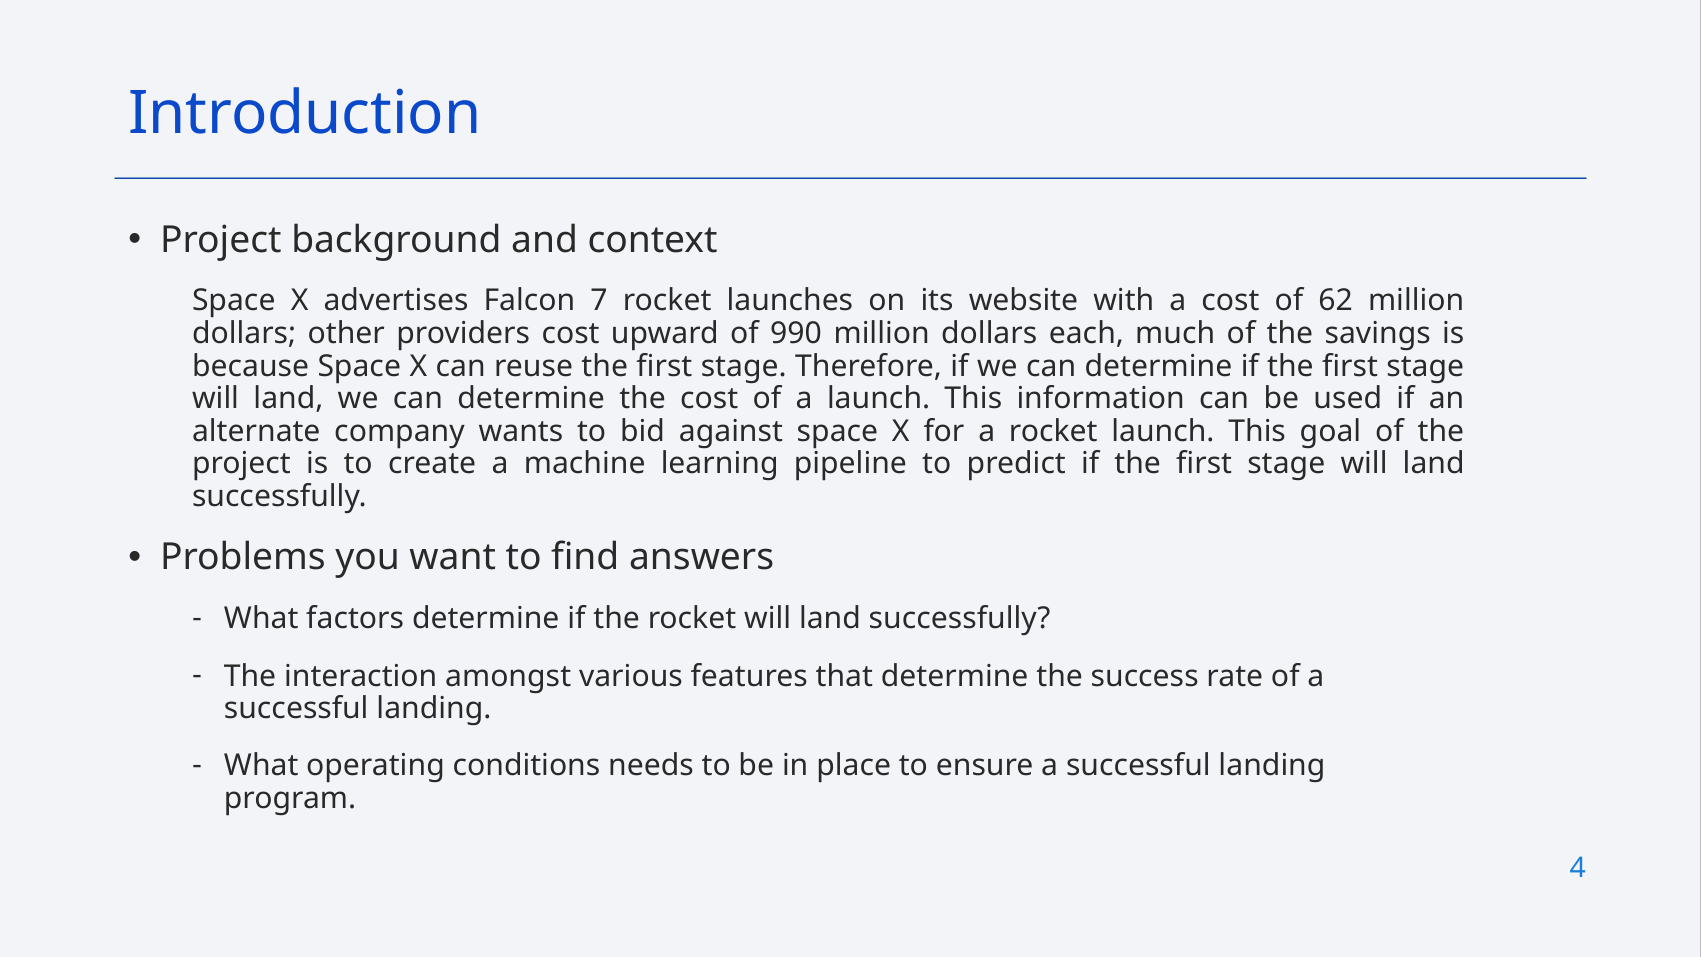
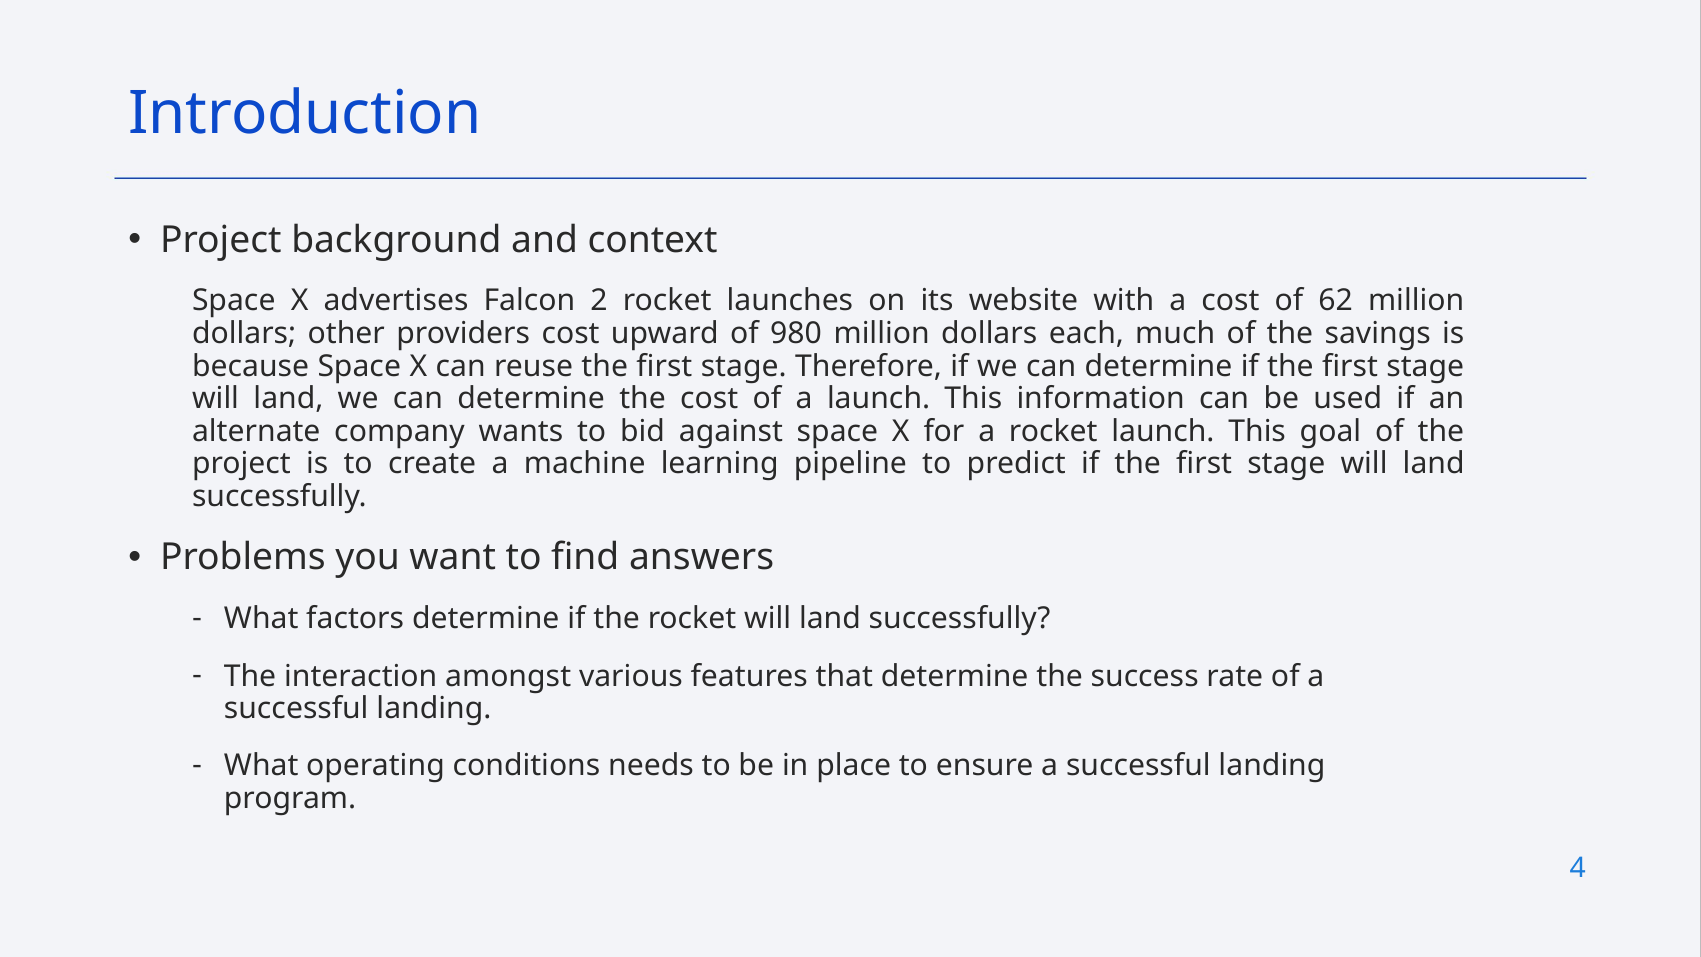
7: 7 -> 2
990: 990 -> 980
